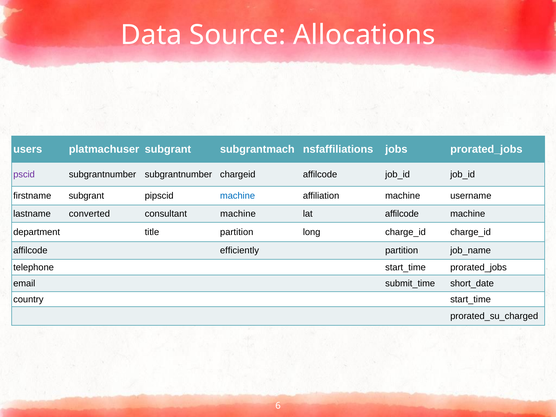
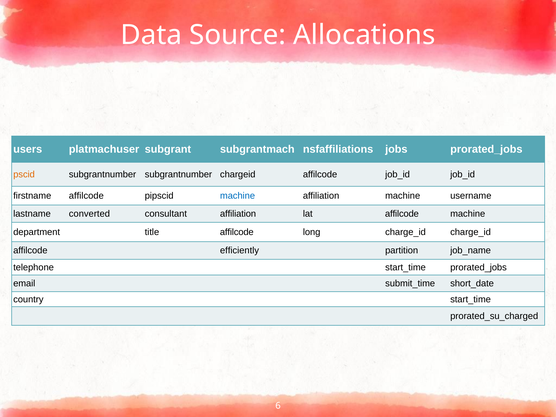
pscid colour: purple -> orange
firstname subgrant: subgrant -> affilcode
consultant machine: machine -> affiliation
title partition: partition -> affilcode
